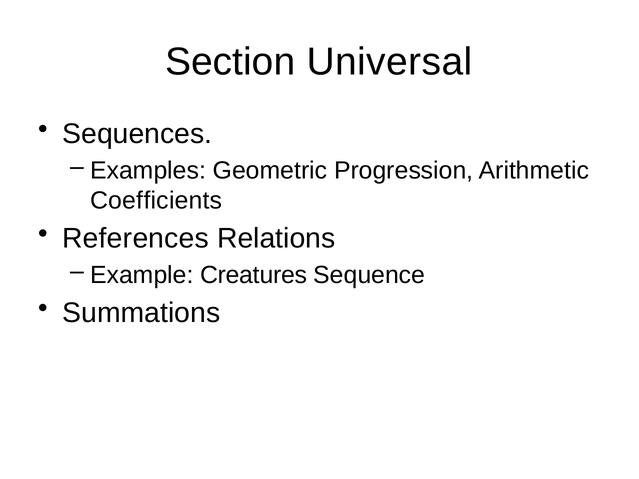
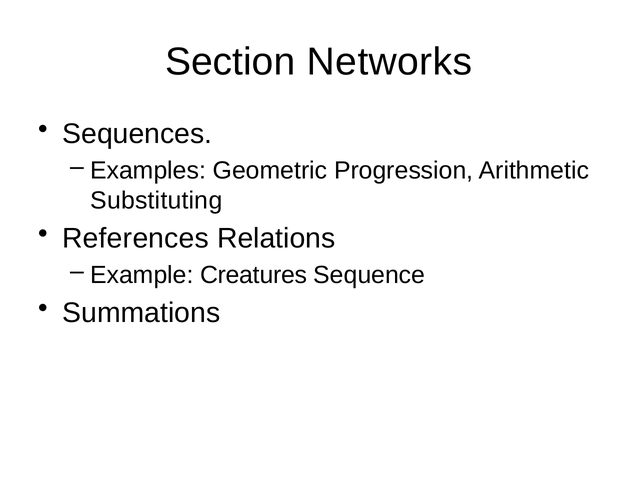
Universal: Universal -> Networks
Coefficients: Coefficients -> Substituting
